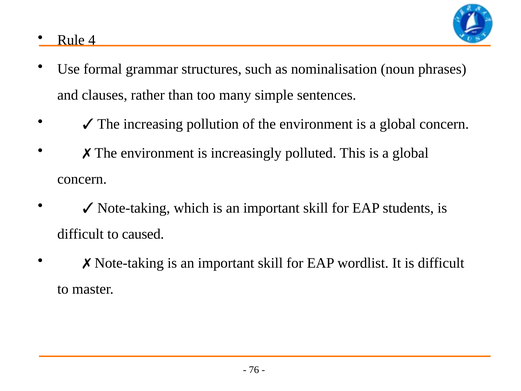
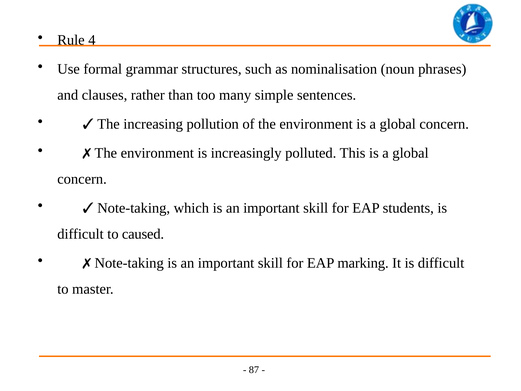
wordlist: wordlist -> marking
76: 76 -> 87
